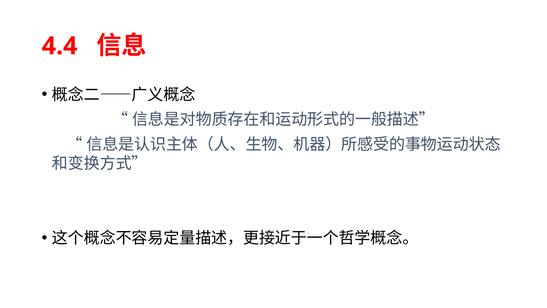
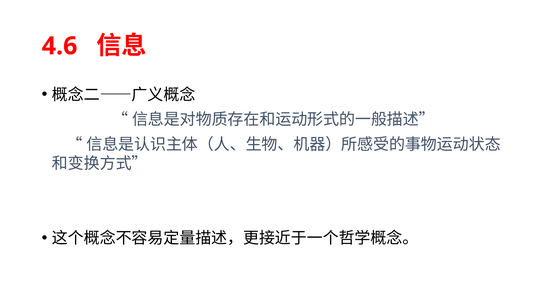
4.4: 4.4 -> 4.6
